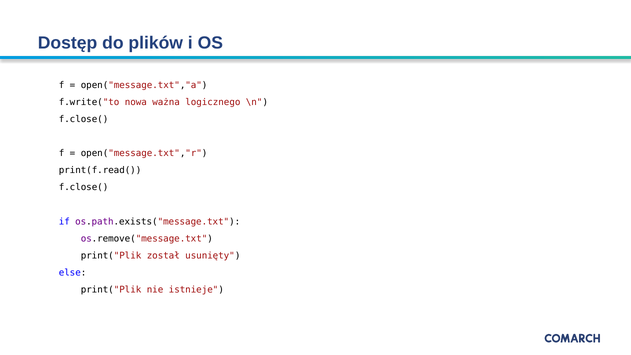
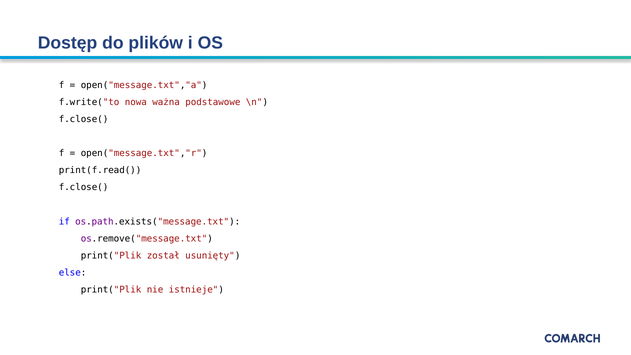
logicznego: logicznego -> podstawowe
